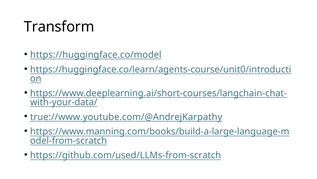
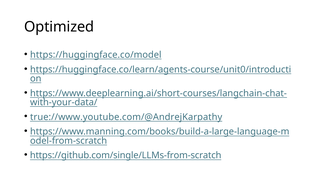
Transform: Transform -> Optimized
https://github.com/used/LLMs-from-scratch: https://github.com/used/LLMs-from-scratch -> https://github.com/single/LLMs-from-scratch
